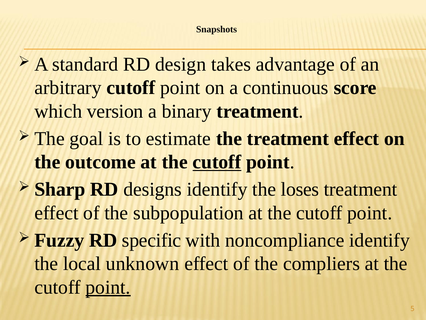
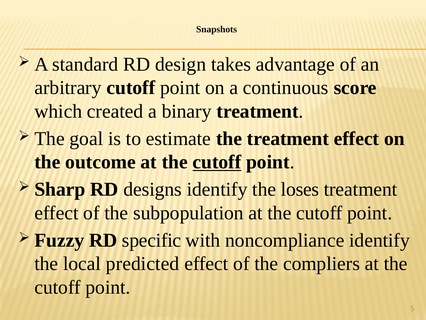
version: version -> created
unknown: unknown -> predicted
point at (108, 287) underline: present -> none
